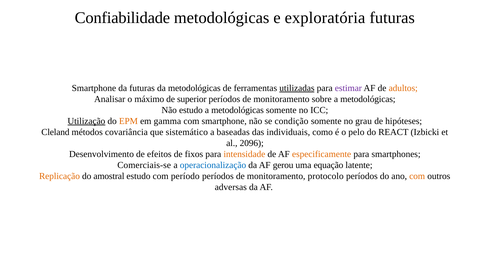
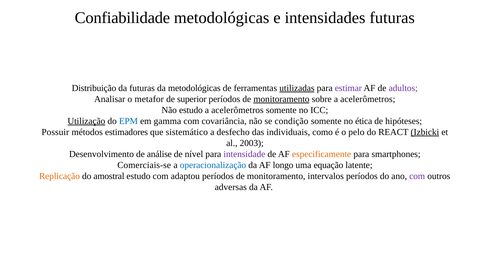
exploratória: exploratória -> intensidades
Smartphone at (94, 88): Smartphone -> Distribuição
adultos colour: orange -> purple
máximo: máximo -> metafor
monitoramento at (281, 99) underline: none -> present
sobre a metodológicas: metodológicas -> acelerômetros
metodológicas at (238, 110): metodológicas -> acelerômetros
EPM colour: orange -> blue
com smartphone: smartphone -> covariância
grau: grau -> ética
Cleland: Cleland -> Possuir
covariância: covariância -> estimadores
baseadas: baseadas -> desfecho
Izbicki underline: none -> present
2096: 2096 -> 2003
efeitos: efeitos -> análise
fixos: fixos -> nível
intensidade colour: orange -> purple
gerou: gerou -> longo
período: período -> adaptou
protocolo: protocolo -> intervalos
com at (417, 176) colour: orange -> purple
